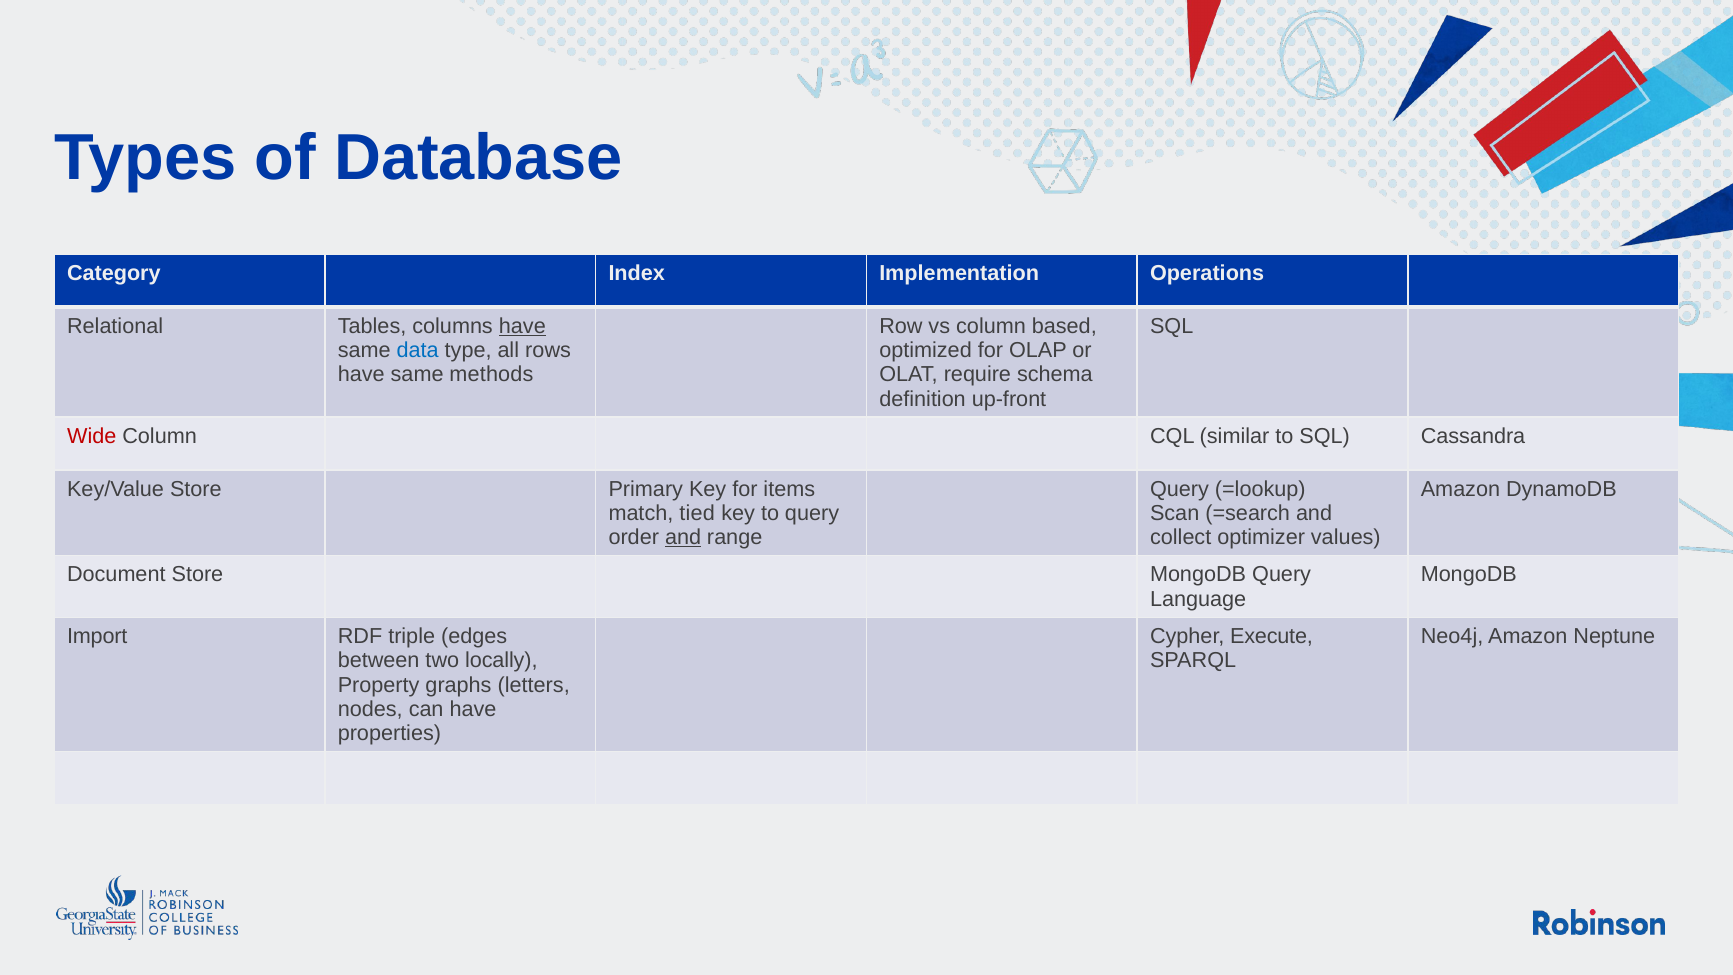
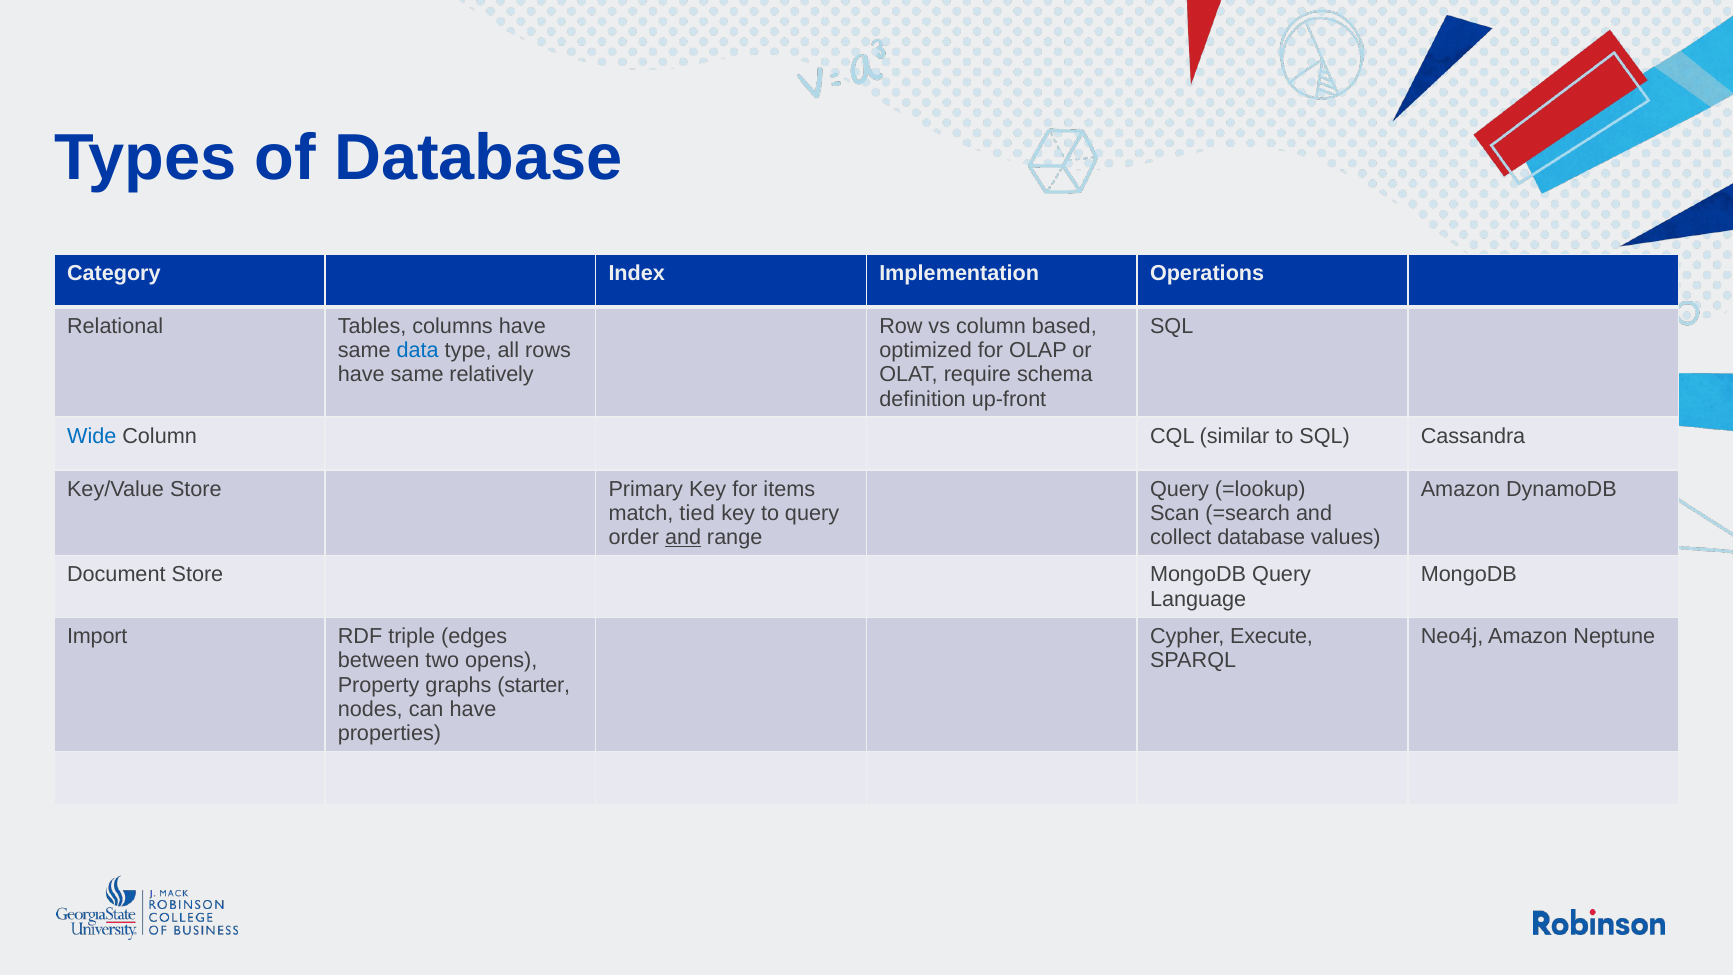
have at (522, 326) underline: present -> none
methods: methods -> relatively
Wide colour: red -> blue
collect optimizer: optimizer -> database
locally: locally -> opens
letters: letters -> starter
